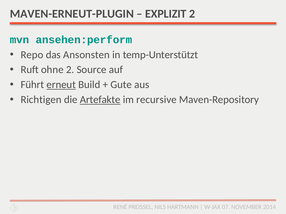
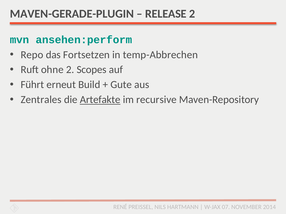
MAVEN-ERNEUT-PLUGIN: MAVEN-ERNEUT-PLUGIN -> MAVEN-GERADE-PLUGIN
EXPLIZIT: EXPLIZIT -> RELEASE
Ansonsten: Ansonsten -> Fortsetzen
temp-Unterstützt: temp-Unterstützt -> temp-Abbrechen
Source: Source -> Scopes
erneut underline: present -> none
Richtigen: Richtigen -> Zentrales
